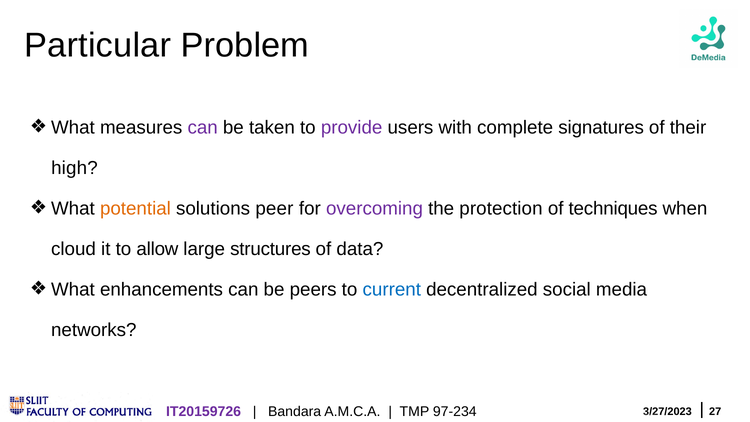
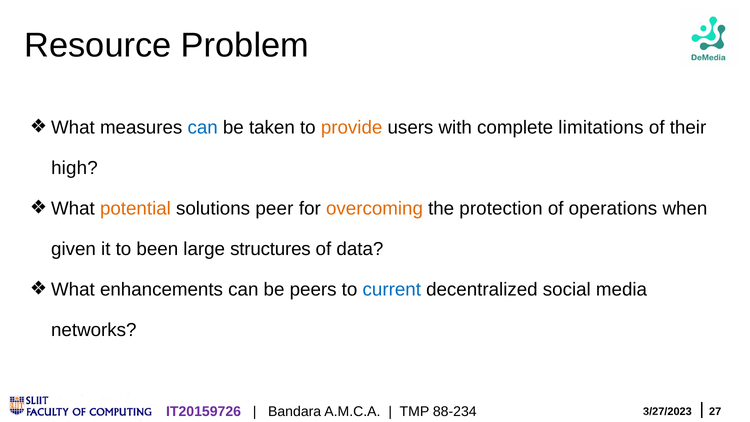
Particular: Particular -> Resource
can at (203, 127) colour: purple -> blue
provide colour: purple -> orange
signatures: signatures -> limitations
overcoming colour: purple -> orange
techniques: techniques -> operations
cloud: cloud -> given
allow: allow -> been
97-234: 97-234 -> 88-234
